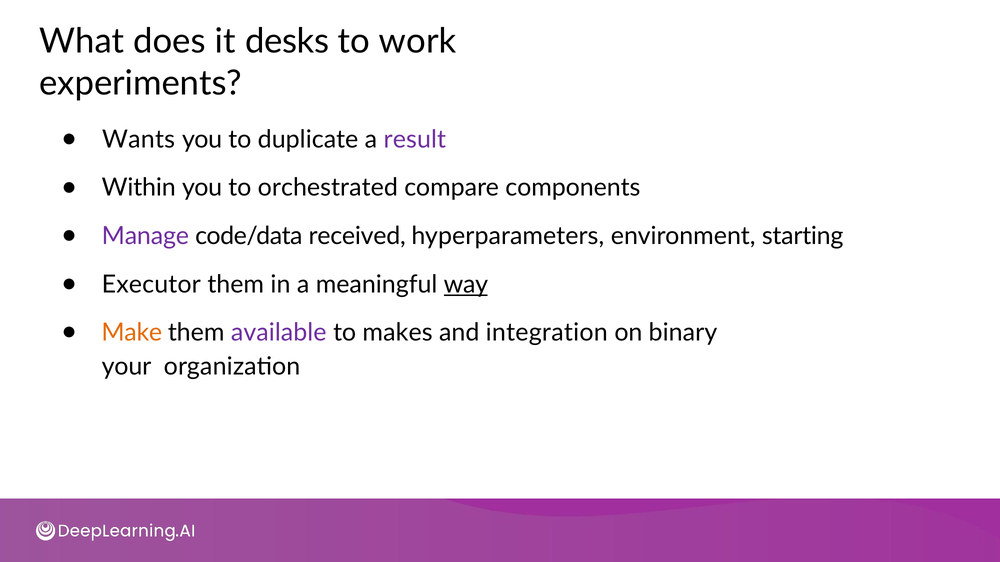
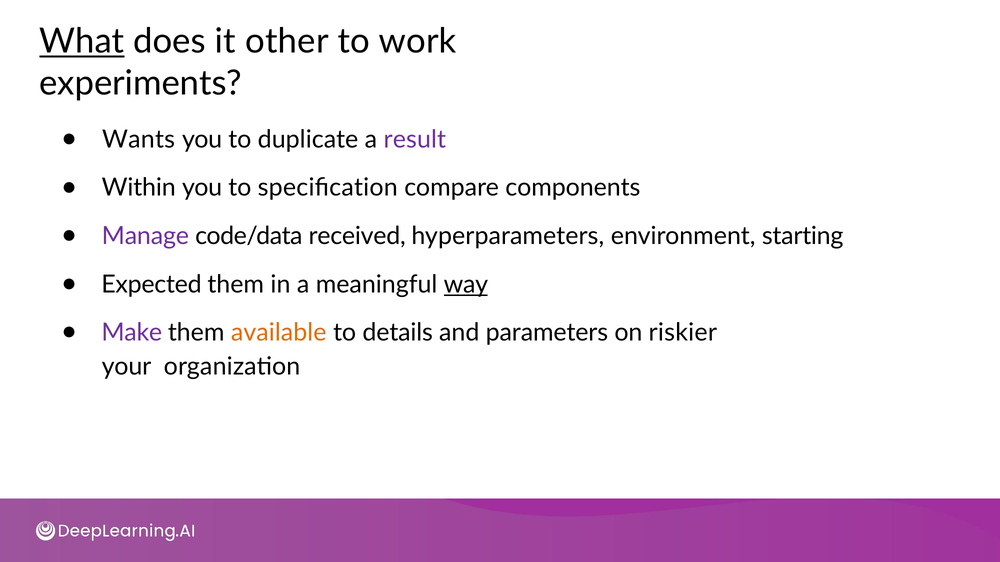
What underline: none -> present
desks: desks -> other
orchestrated: orchestrated -> speciﬁcation
Executor: Executor -> Expected
Make colour: orange -> purple
available colour: purple -> orange
makes: makes -> details
integration: integration -> parameters
binary: binary -> riskier
